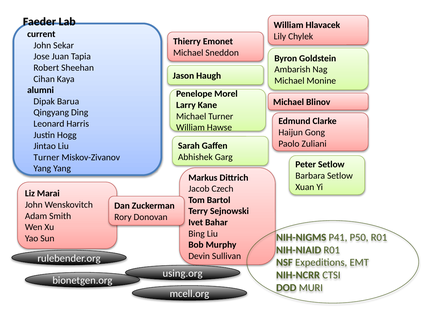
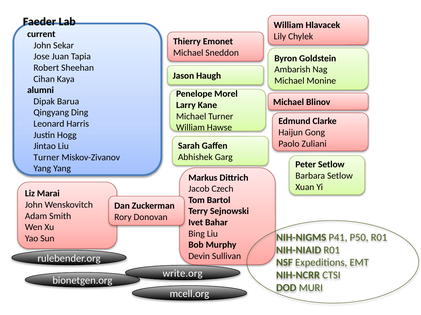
using.org: using.org -> write.org
